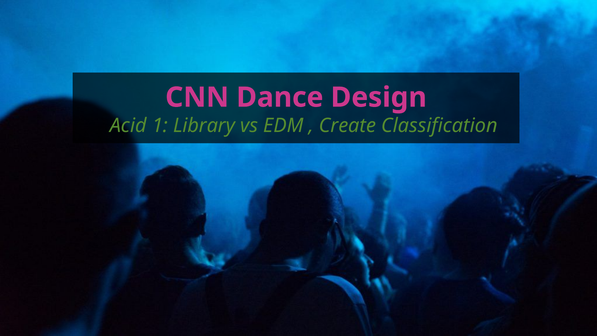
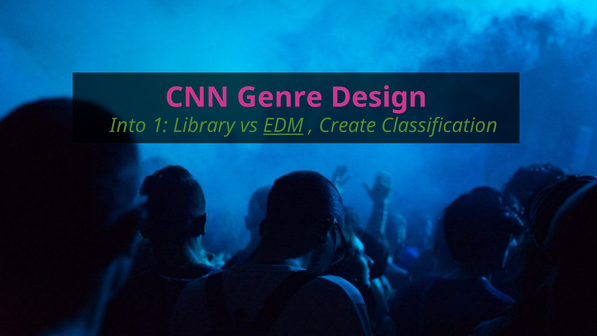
Dance: Dance -> Genre
Acid: Acid -> Into
EDM underline: none -> present
